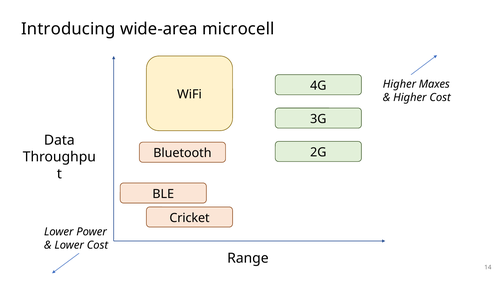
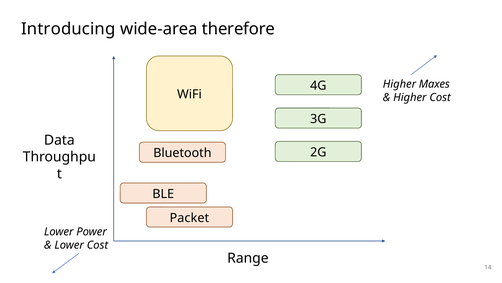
microcell: microcell -> therefore
Cricket: Cricket -> Packet
